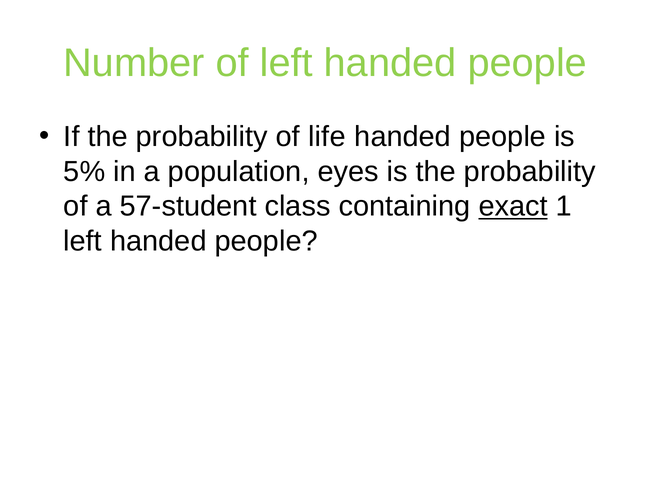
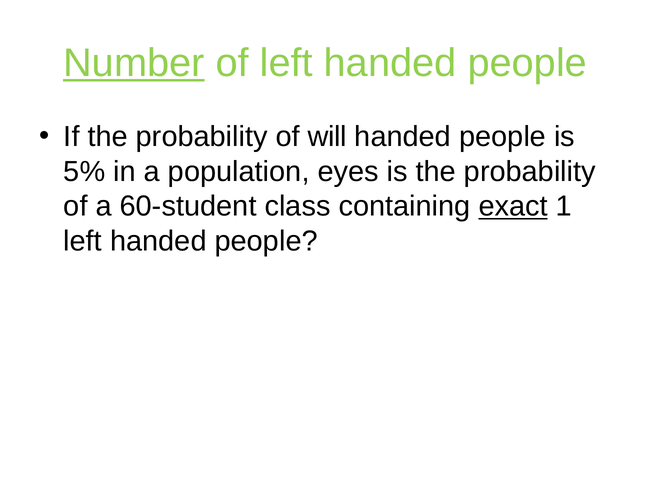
Number underline: none -> present
life: life -> will
57-student: 57-student -> 60-student
